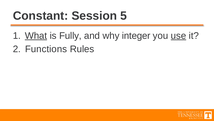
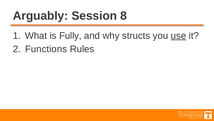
Constant: Constant -> Arguably
5: 5 -> 8
What underline: present -> none
integer: integer -> structs
